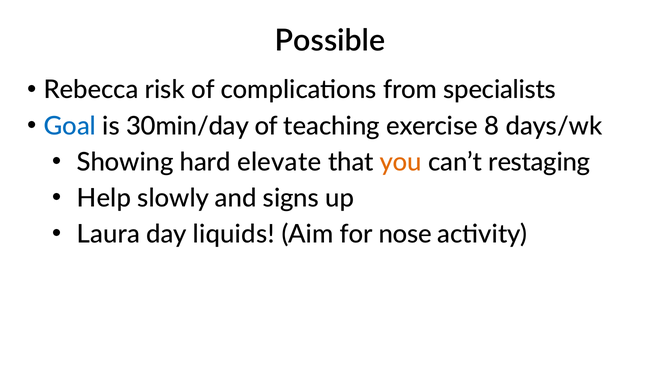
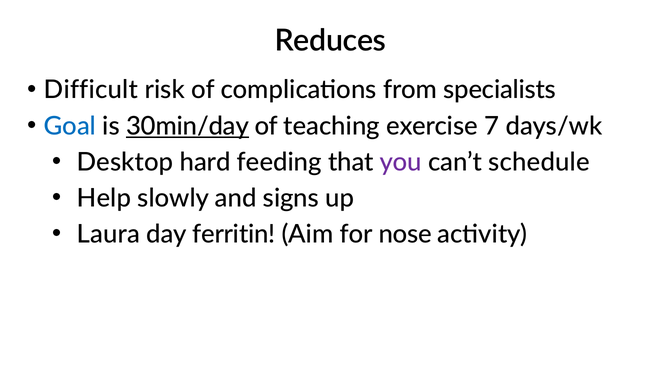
Possible: Possible -> Reduces
Rebecca: Rebecca -> Difficult
30min/day underline: none -> present
8: 8 -> 7
Showing: Showing -> Desktop
elevate: elevate -> feeding
you colour: orange -> purple
restaging: restaging -> schedule
liquids: liquids -> ferritin
